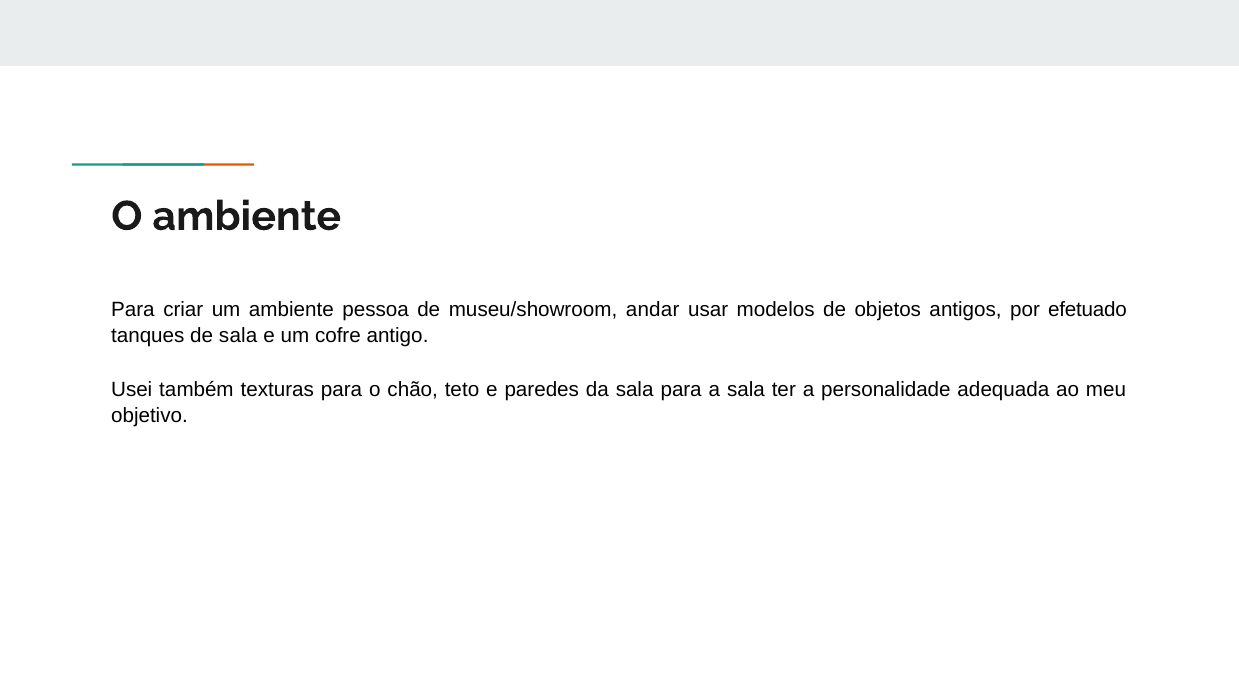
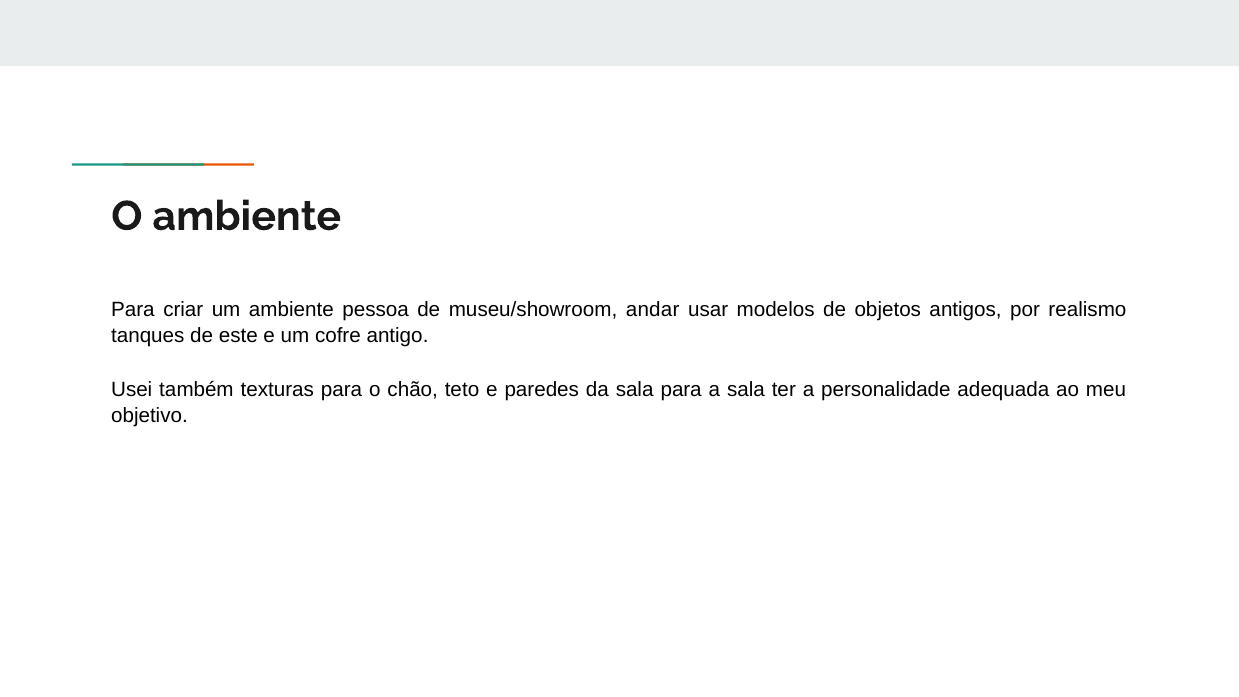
efetuado: efetuado -> realismo
de sala: sala -> este
